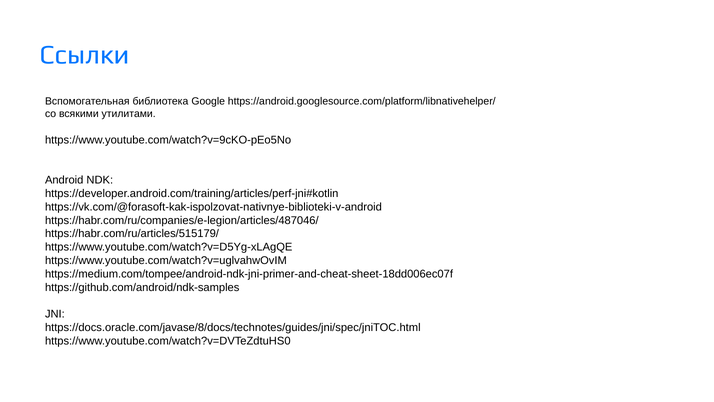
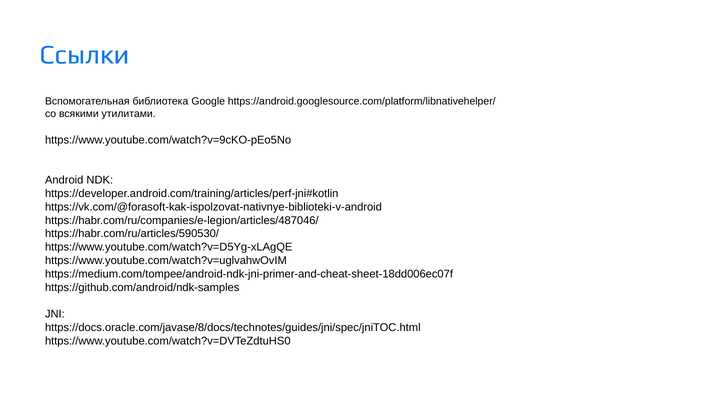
https://habr.com/ru/articles/515179/: https://habr.com/ru/articles/515179/ -> https://habr.com/ru/articles/590530/
